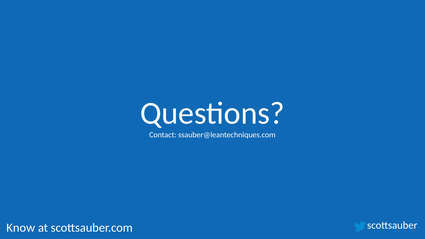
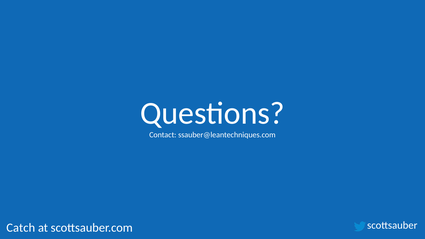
Know: Know -> Catch
